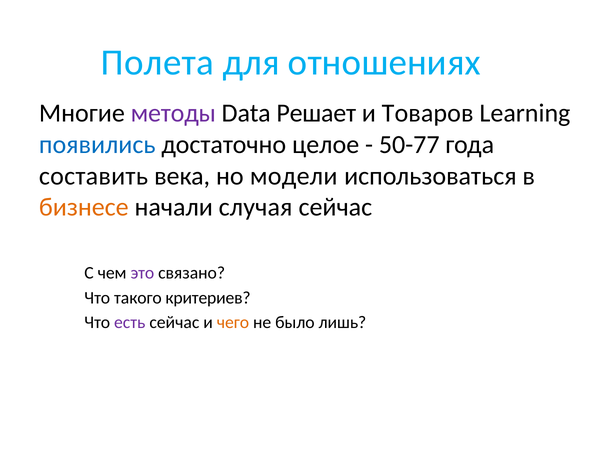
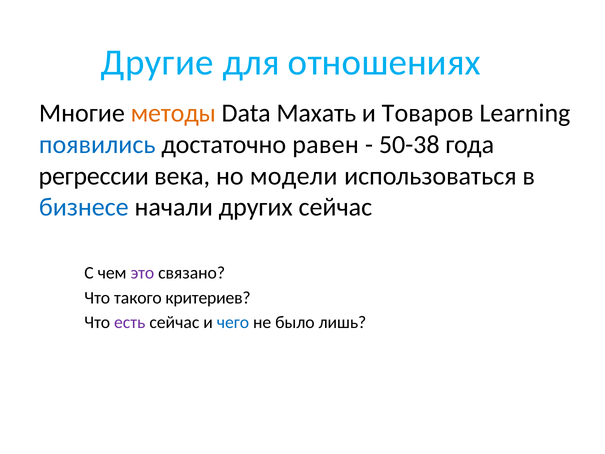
Полета: Полета -> Другие
методы colour: purple -> orange
Решает: Решает -> Махать
целое: целое -> равен
50-77: 50-77 -> 50-38
составить: составить -> регрессии
бизнесе colour: orange -> blue
случая: случая -> других
чего colour: orange -> blue
